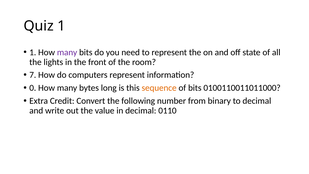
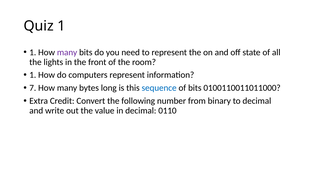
7 at (33, 75): 7 -> 1
0: 0 -> 7
sequence colour: orange -> blue
